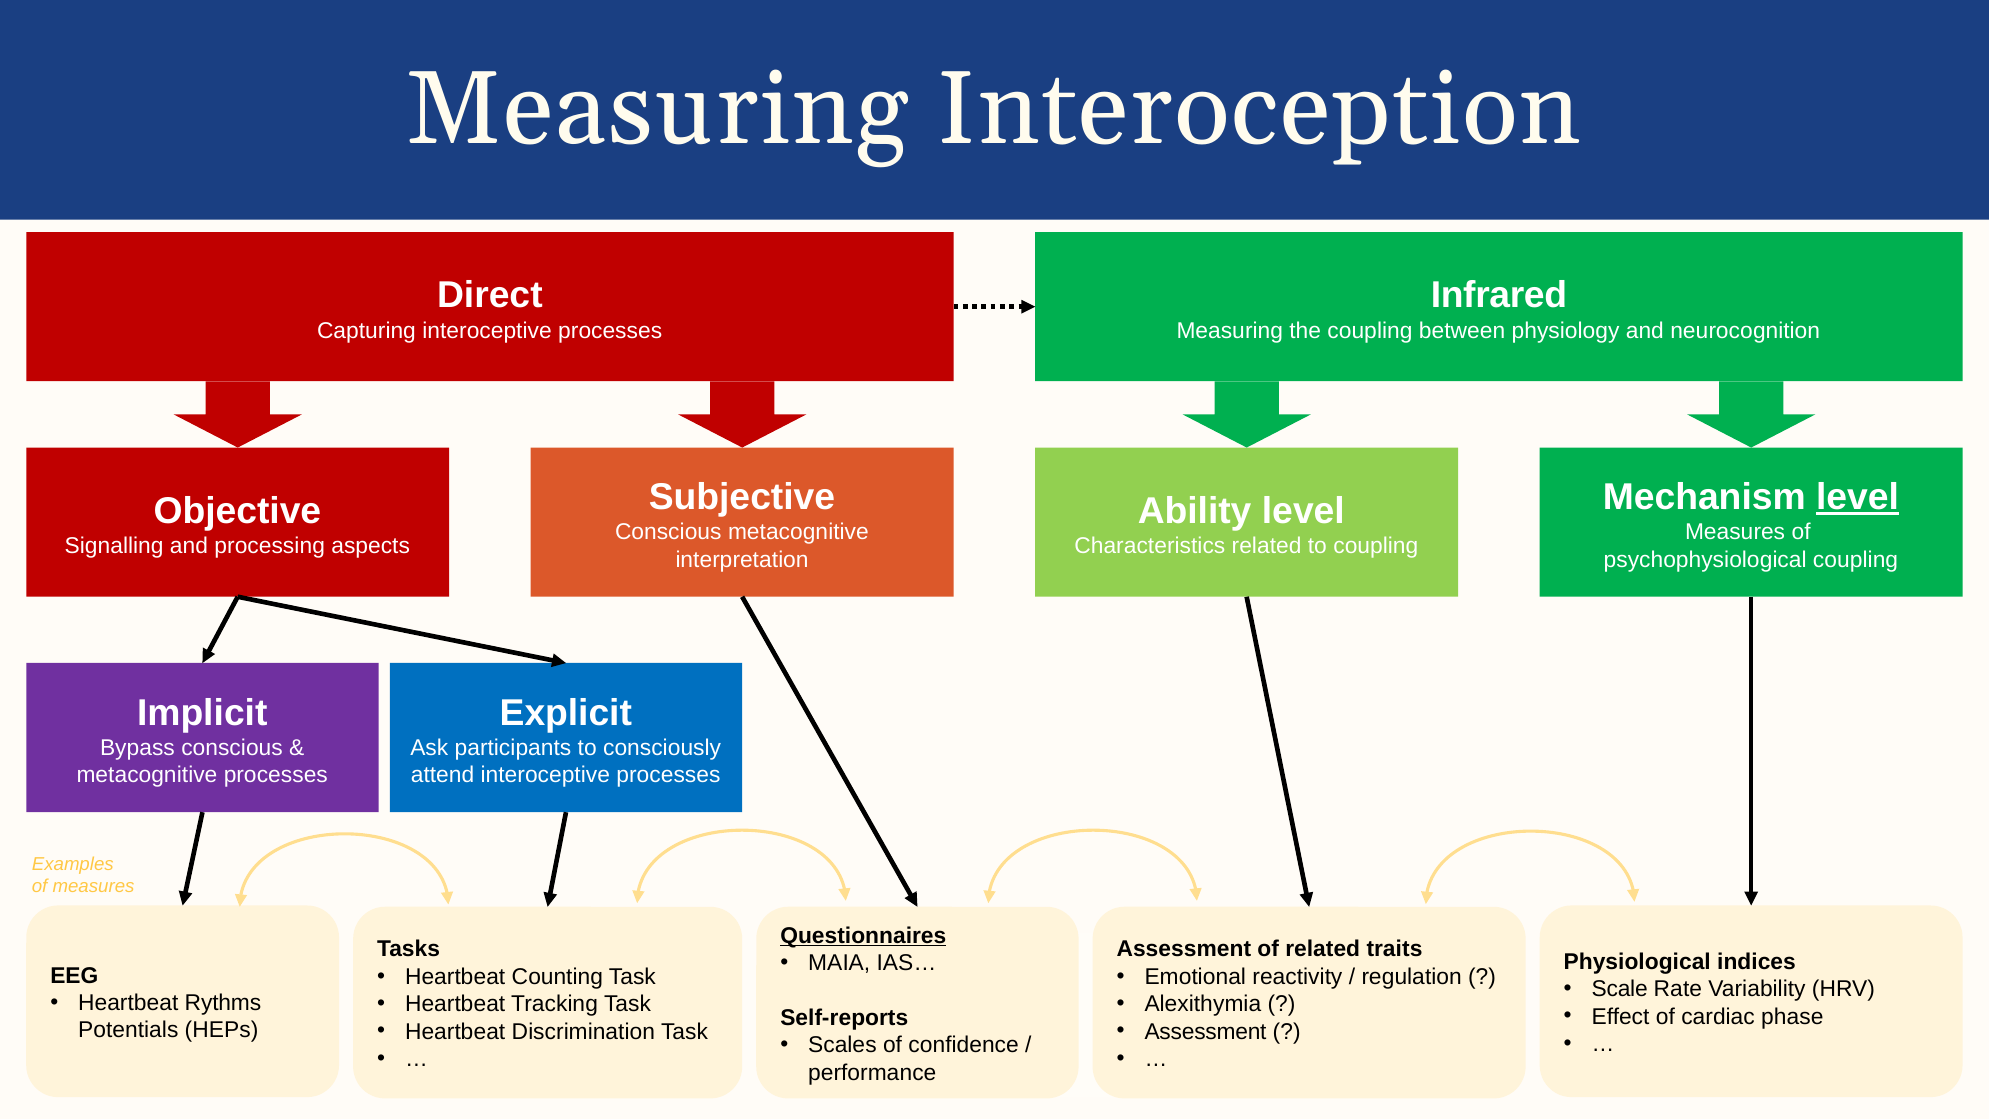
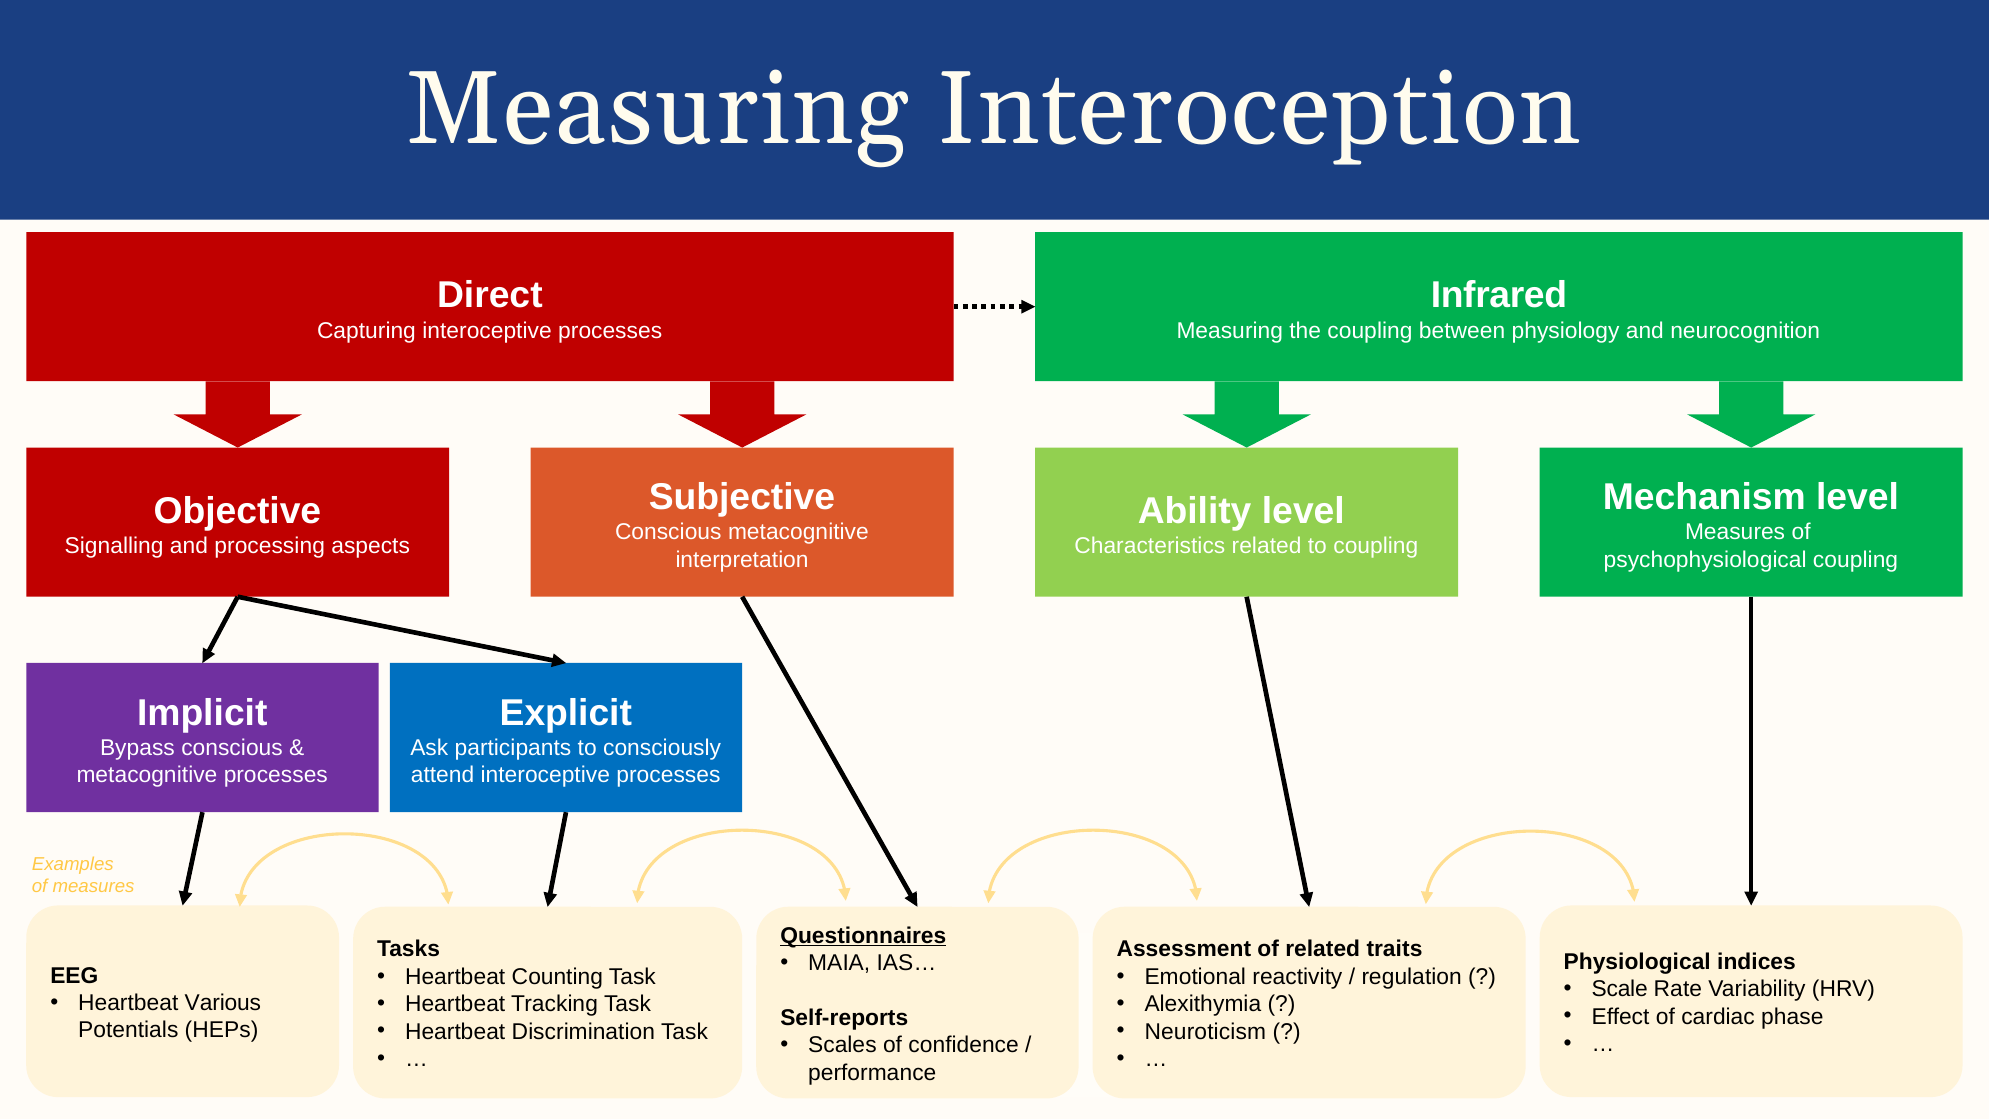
level at (1858, 497) underline: present -> none
Rythms: Rythms -> Various
Assessment at (1206, 1031): Assessment -> Neuroticism
